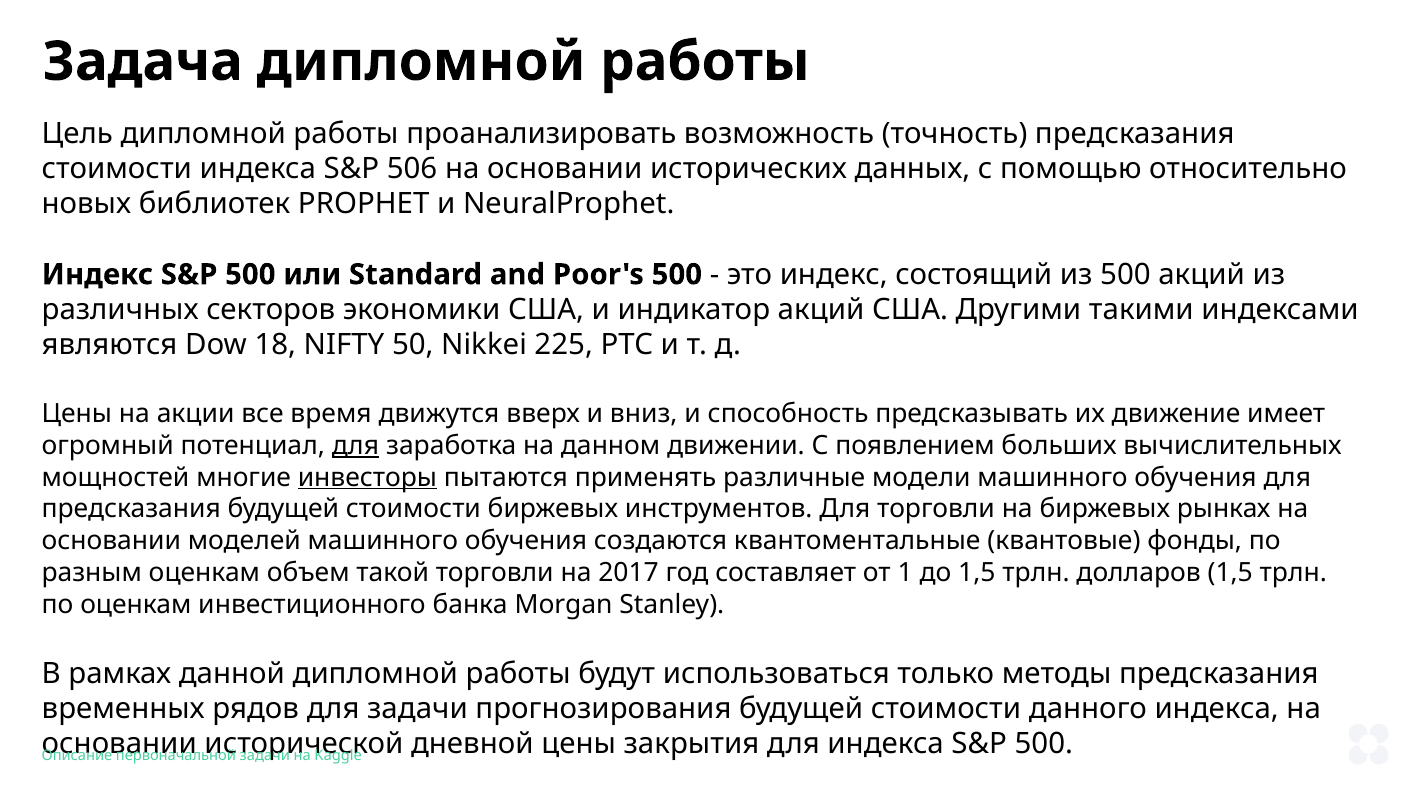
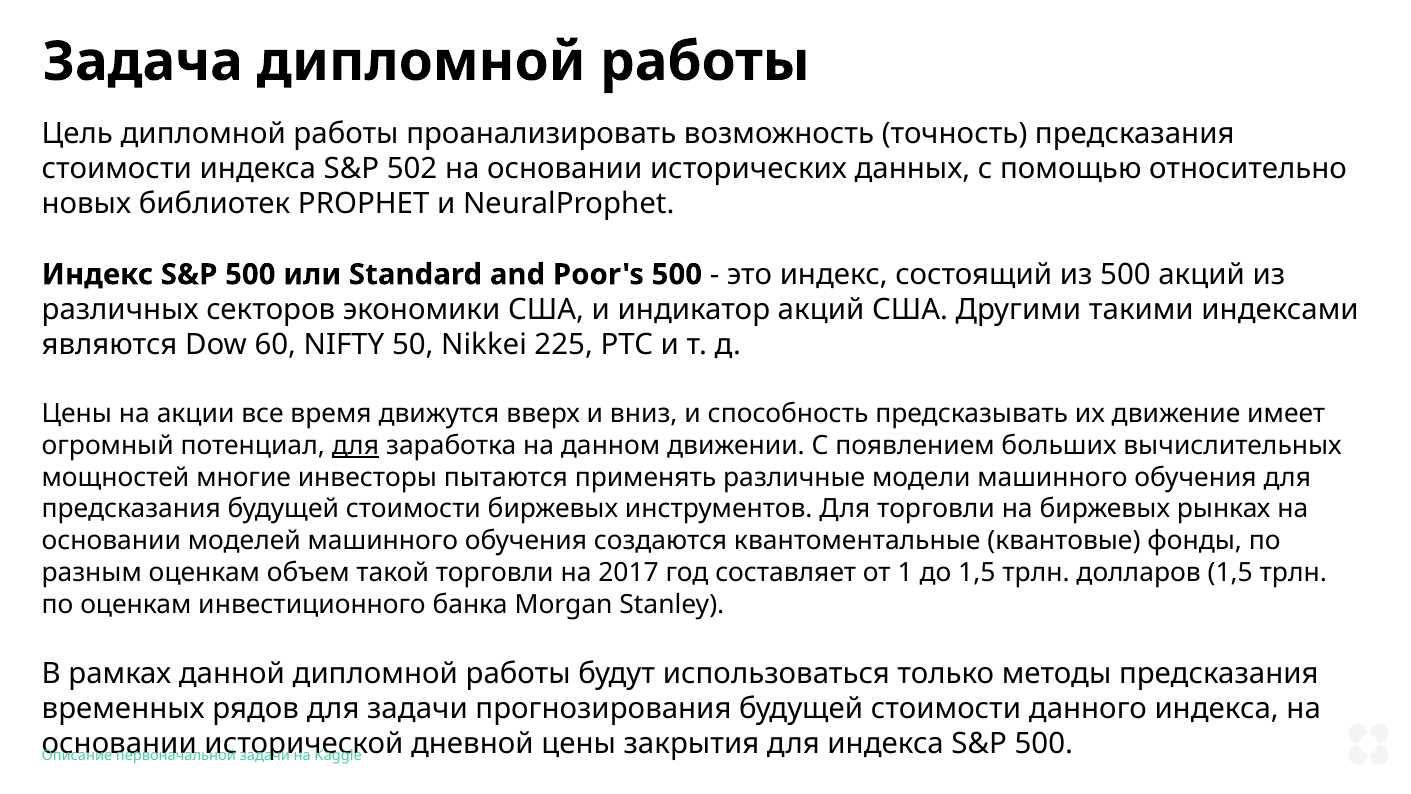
506: 506 -> 502
18: 18 -> 60
инвесторы underline: present -> none
